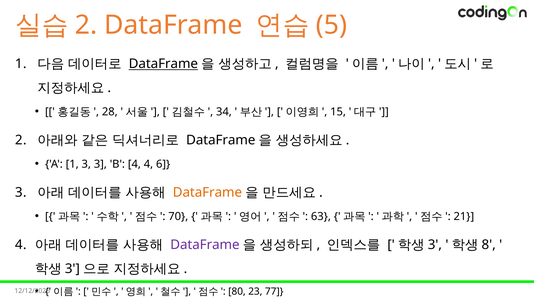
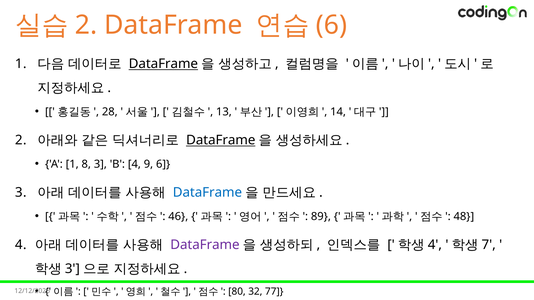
5 at (331, 25): 5 -> 6
34: 34 -> 13
15: 15 -> 14
DataFrame at (221, 140) underline: none -> present
1 3: 3 -> 8
4 4: 4 -> 9
DataFrame at (207, 193) colour: orange -> blue
70: 70 -> 46
63: 63 -> 89
21: 21 -> 48
3 at (435, 245): 3 -> 4
8: 8 -> 7
23: 23 -> 32
